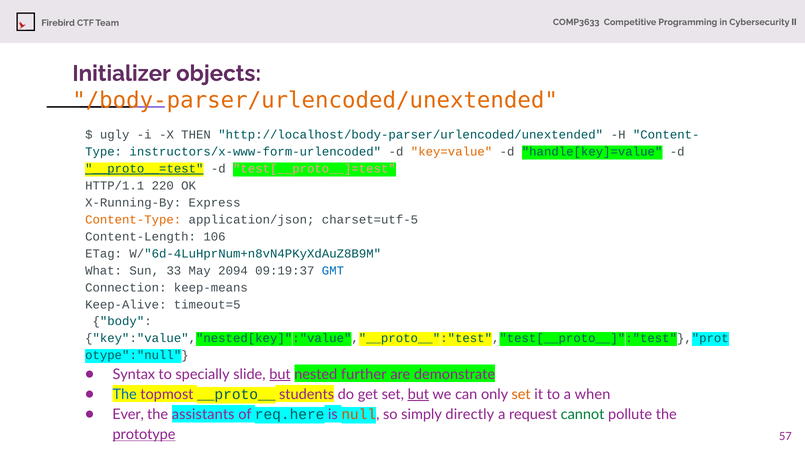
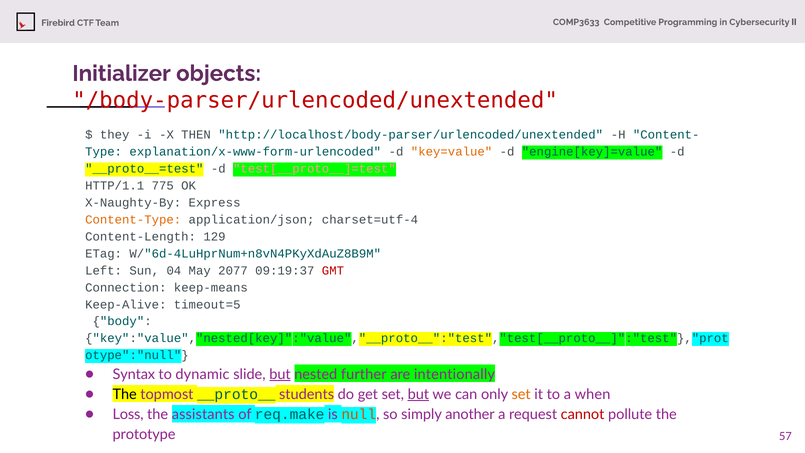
/body-parser/urlencoded/unextended colour: orange -> red
ugly: ugly -> they
instructors/x-www-form-urlencoded: instructors/x-www-form-urlencoded -> explanation/x-www-form-urlencoded
handle[key]=value: handle[key]=value -> engine[key]=value
__proto__=test underline: present -> none
220: 220 -> 775
X-Running-By: X-Running-By -> X-Naughty-By
charset=utf-5: charset=utf-5 -> charset=utf-4
106: 106 -> 129
What: What -> Left
33: 33 -> 04
2094: 2094 -> 2077
GMT colour: blue -> red
specially: specially -> dynamic
demonstrate: demonstrate -> intentionally
The at (125, 394) colour: blue -> black
Ever: Ever -> Loss
req.here: req.here -> req.make
directly: directly -> another
cannot colour: green -> red
prototype underline: present -> none
